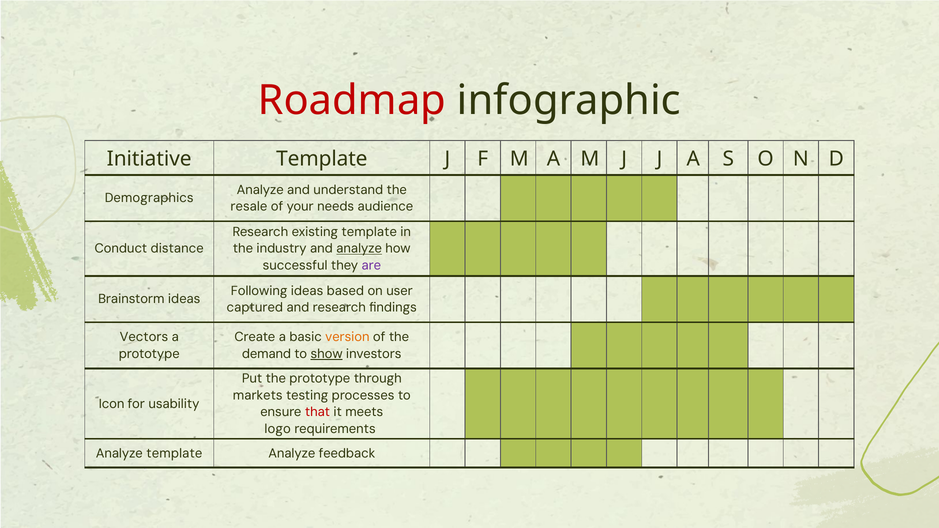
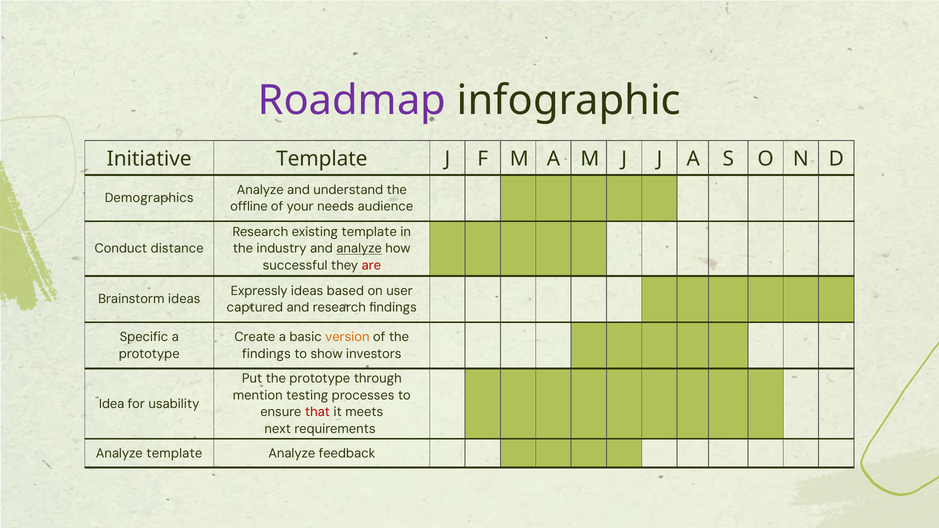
Roadmap colour: red -> purple
resale: resale -> offline
are colour: purple -> red
Following: Following -> Expressly
Vectors: Vectors -> Specific
demand at (267, 354): demand -> findings
show underline: present -> none
markets: markets -> mention
Icon: Icon -> Idea
logo: logo -> next
